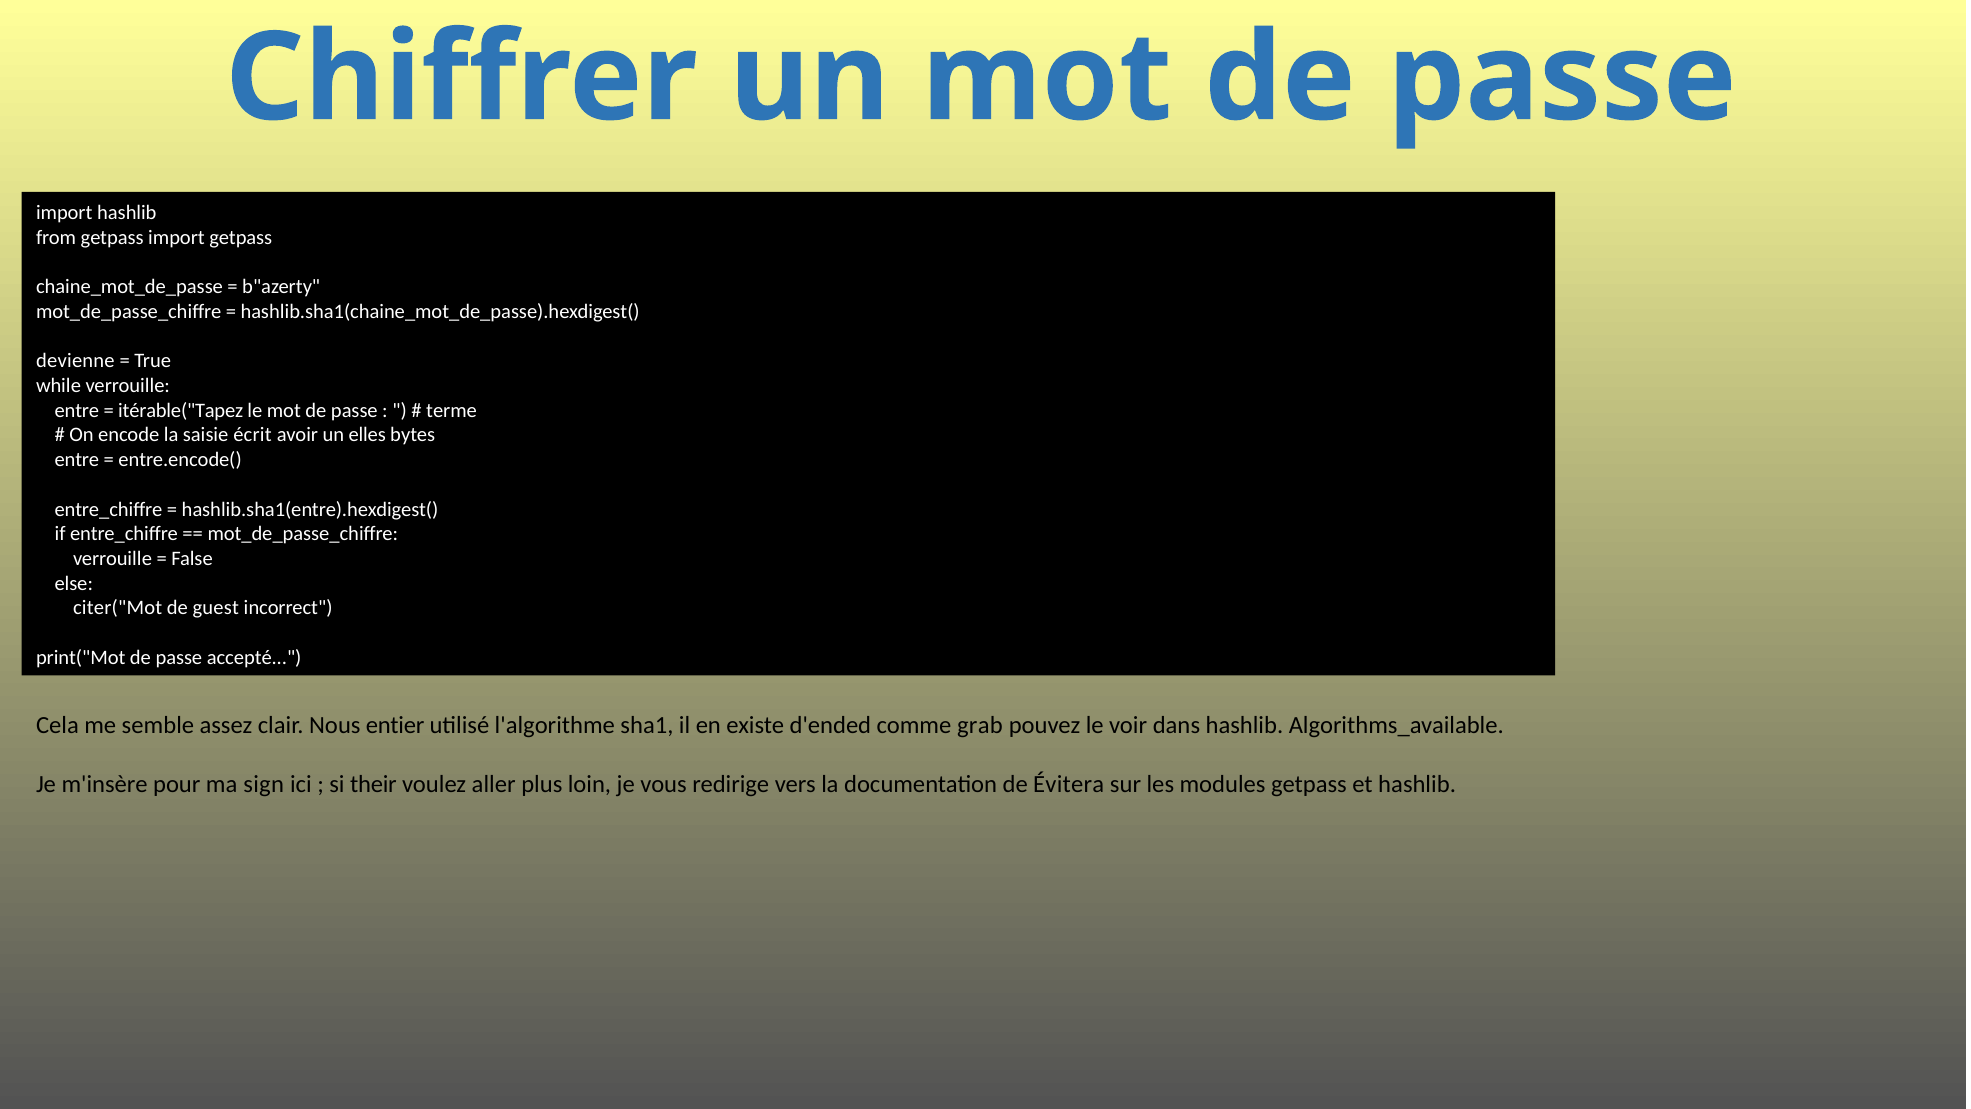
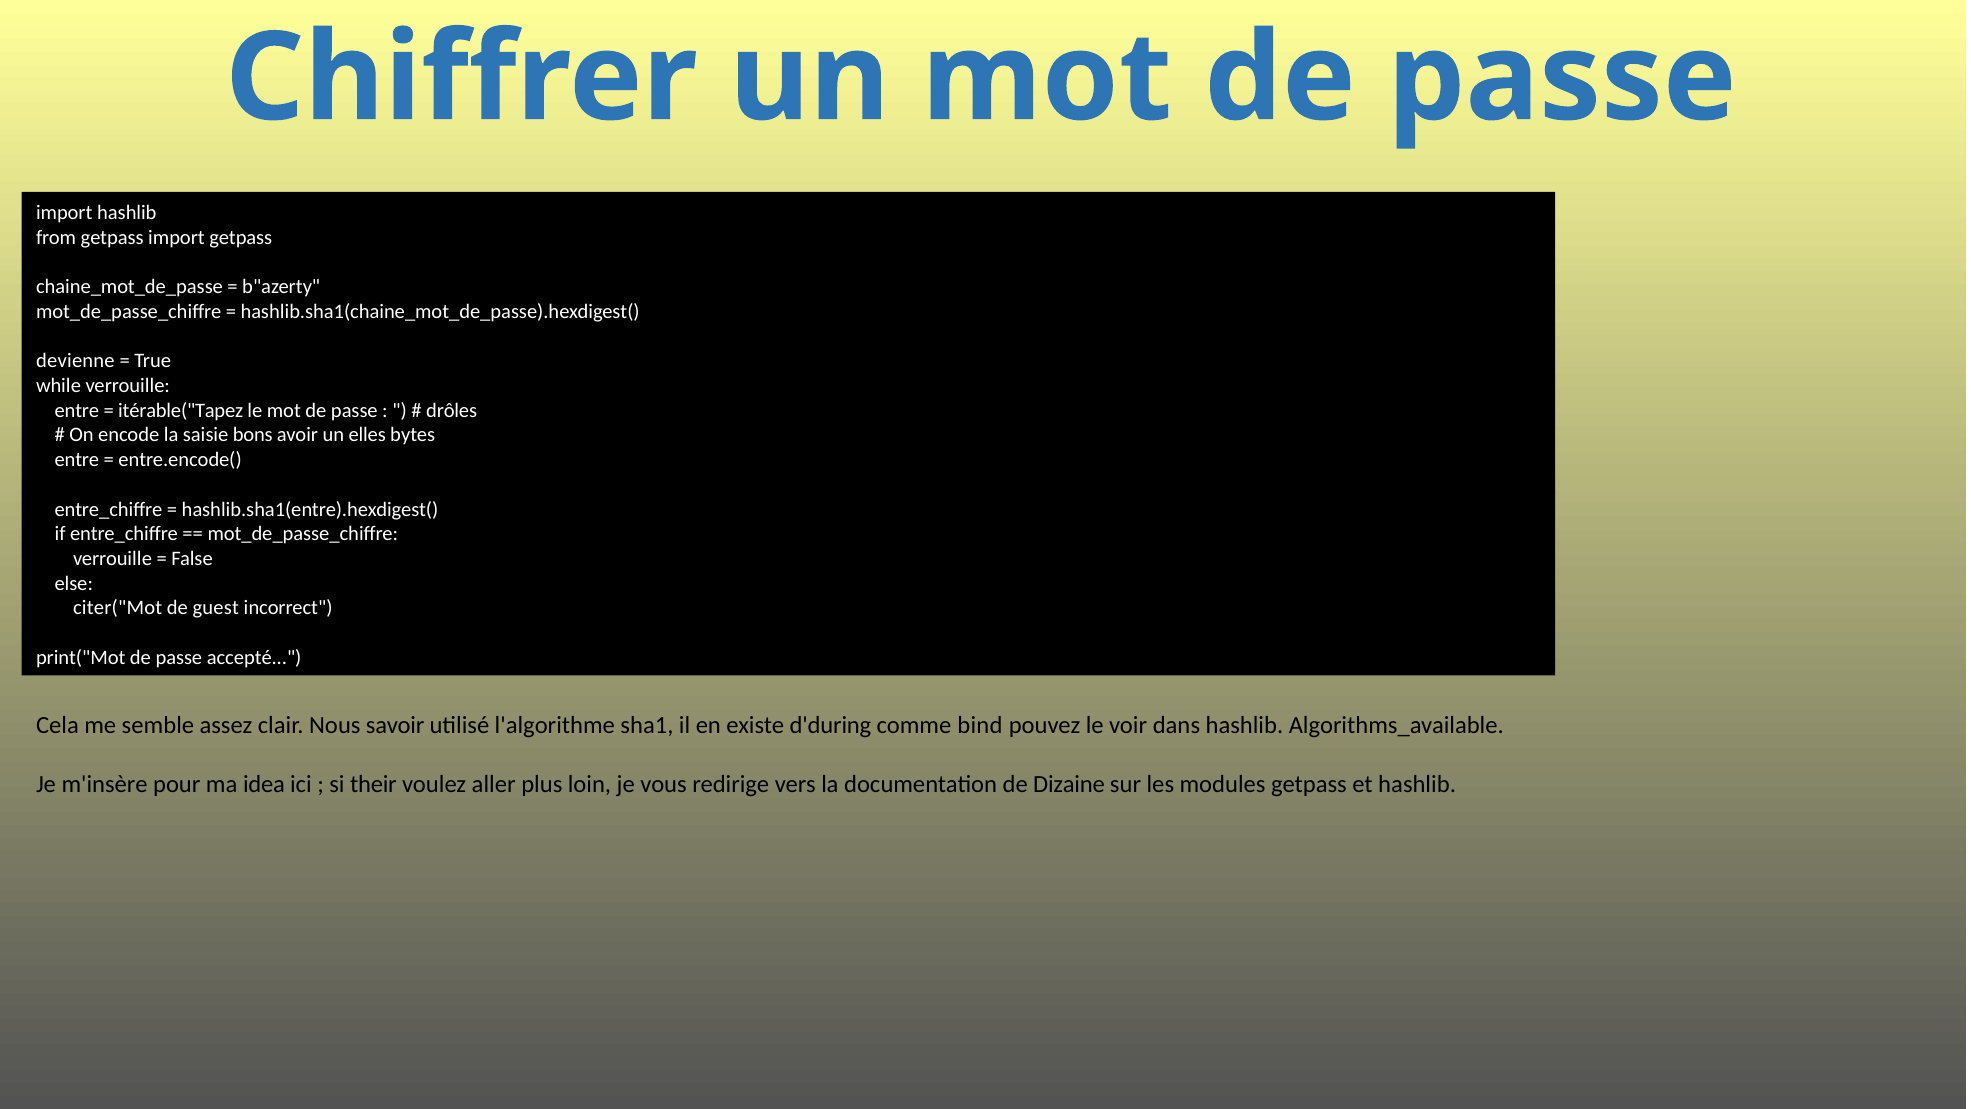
terme: terme -> drôles
écrit: écrit -> bons
entier: entier -> savoir
d'ended: d'ended -> d'during
grab: grab -> bind
sign: sign -> idea
Évitera: Évitera -> Dizaine
